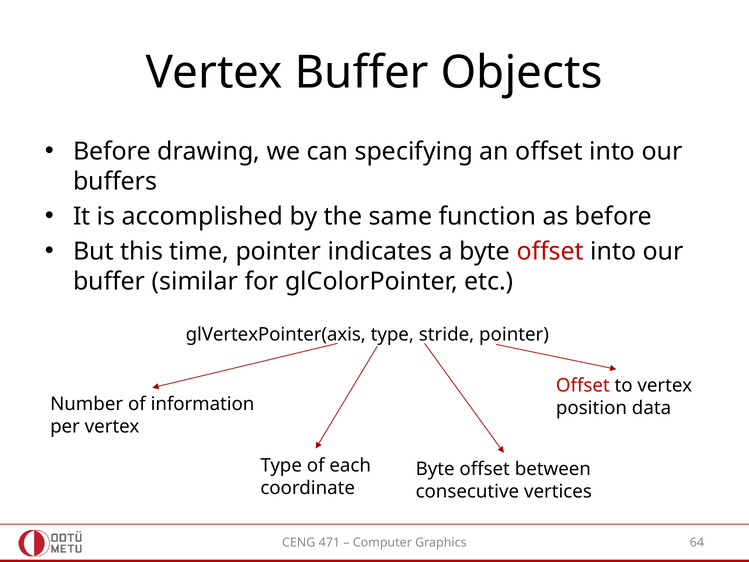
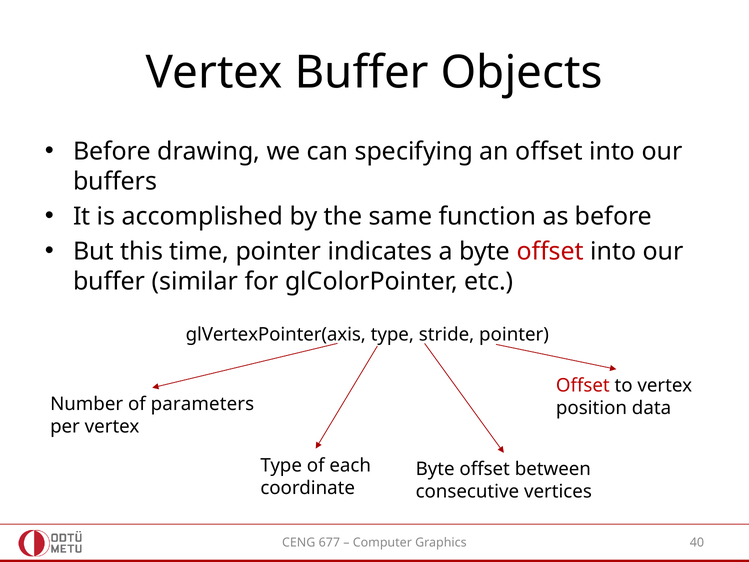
information: information -> parameters
471: 471 -> 677
64: 64 -> 40
